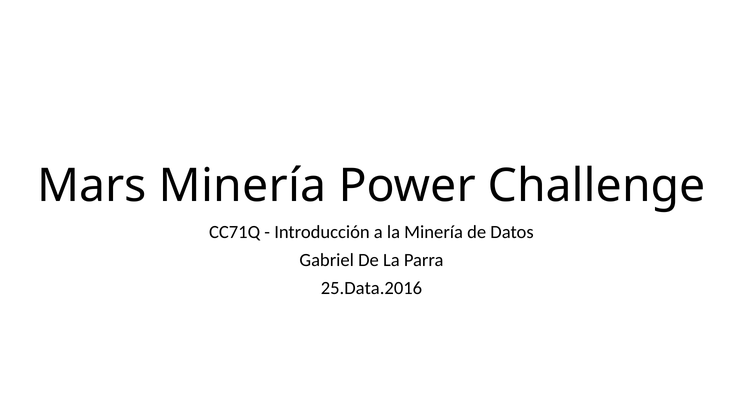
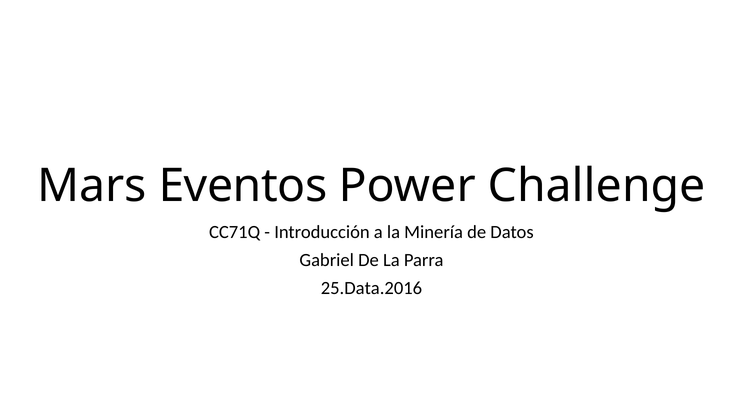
Mars Minería: Minería -> Eventos
